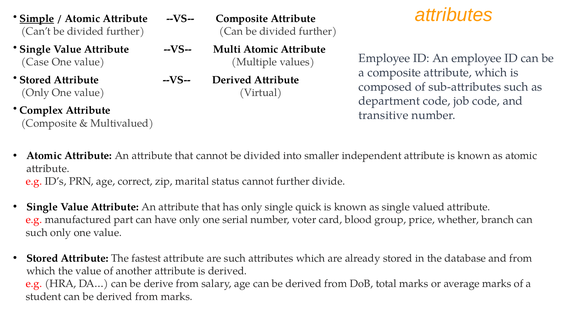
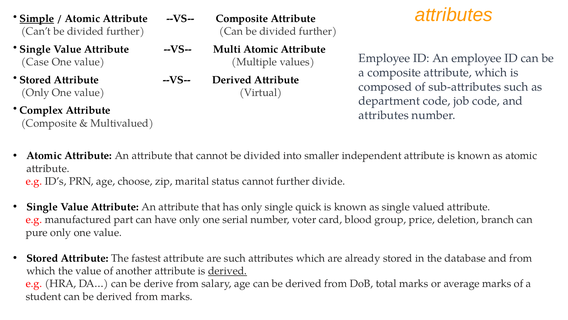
transitive at (384, 115): transitive -> attributes
correct: correct -> choose
whether: whether -> deletion
such at (37, 232): such -> pure
derived at (228, 271) underline: none -> present
